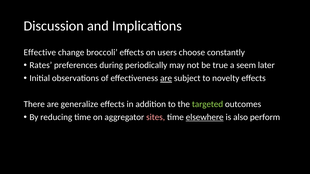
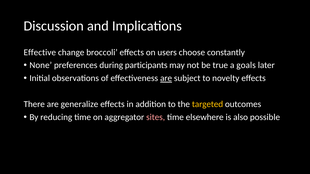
Rates: Rates -> None
periodically: periodically -> participants
seem: seem -> goals
targeted colour: light green -> yellow
elsewhere underline: present -> none
perform: perform -> possible
